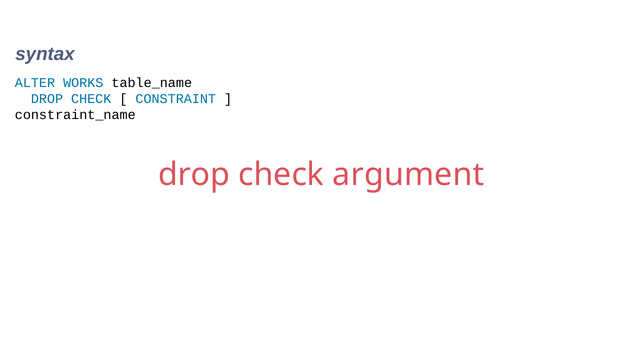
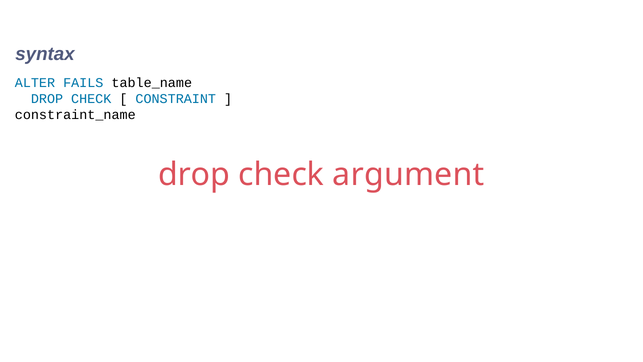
WORKS: WORKS -> FAILS
